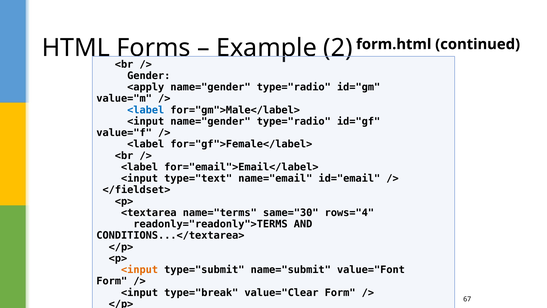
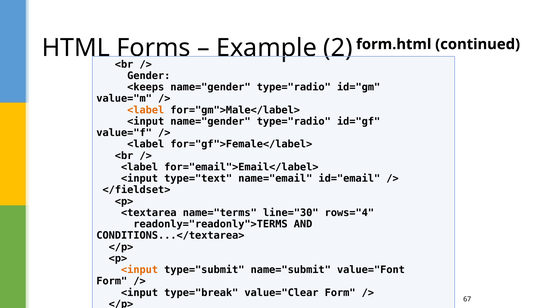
<apply: <apply -> <keeps
<label at (146, 110) colour: blue -> orange
same="30: same="30 -> line="30
